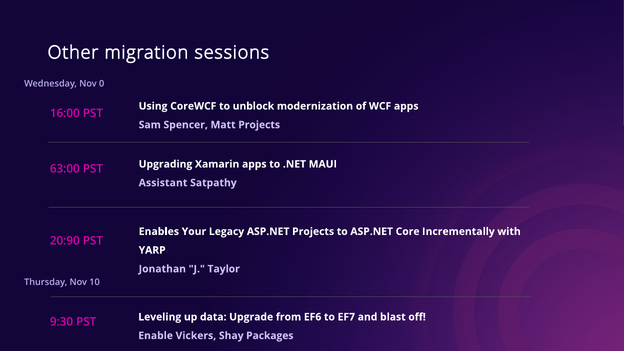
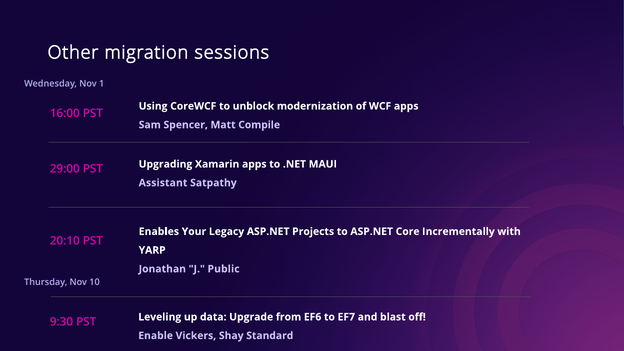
0: 0 -> 1
Matt Projects: Projects -> Compile
63:00: 63:00 -> 29:00
20:90: 20:90 -> 20:10
Taylor: Taylor -> Public
Packages: Packages -> Standard
